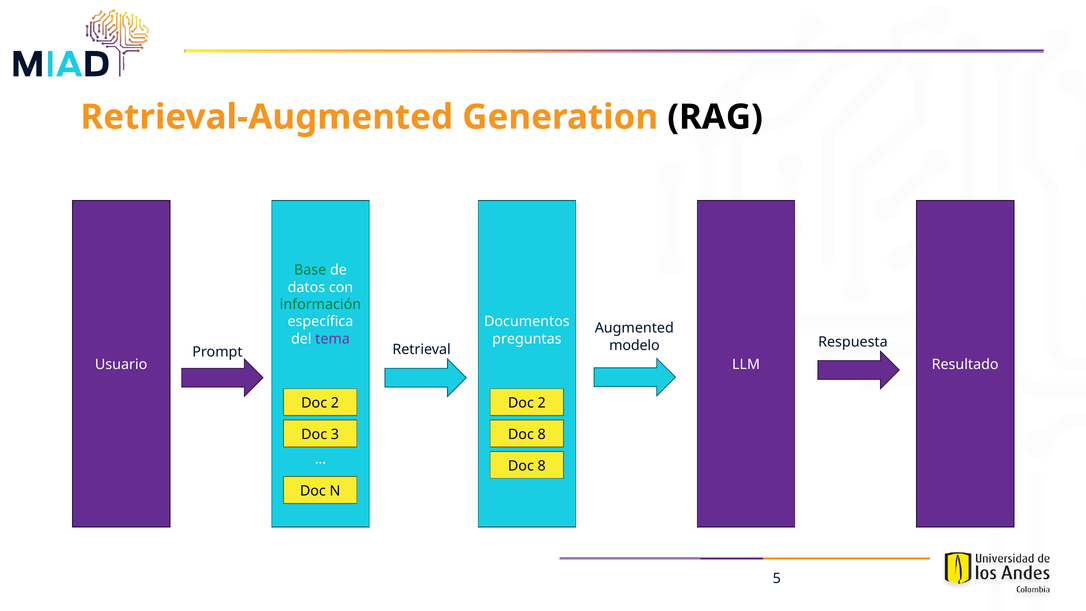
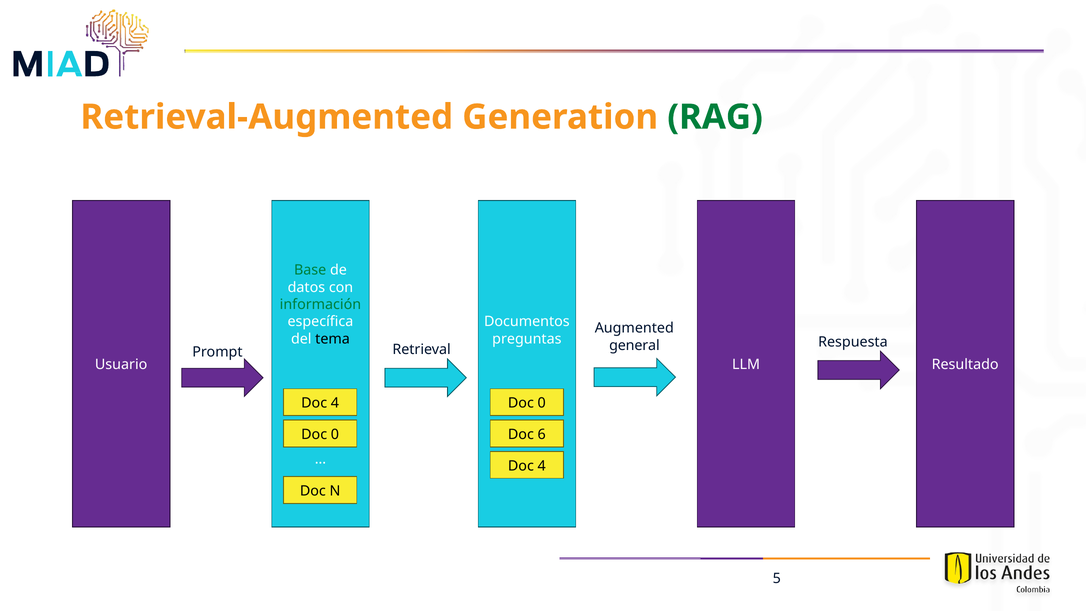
RAG colour: black -> green
tema colour: purple -> black
modelo: modelo -> general
2 at (335, 403): 2 -> 4
2 at (542, 403): 2 -> 0
3 at (335, 434): 3 -> 0
8 at (542, 434): 8 -> 6
8 at (542, 465): 8 -> 4
